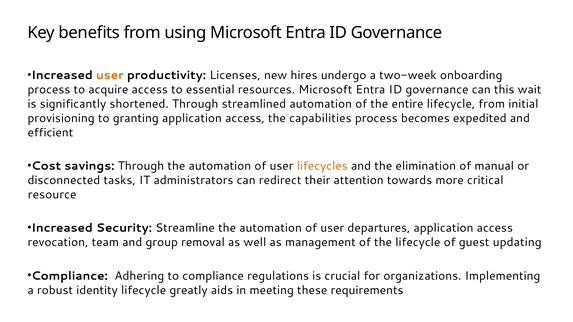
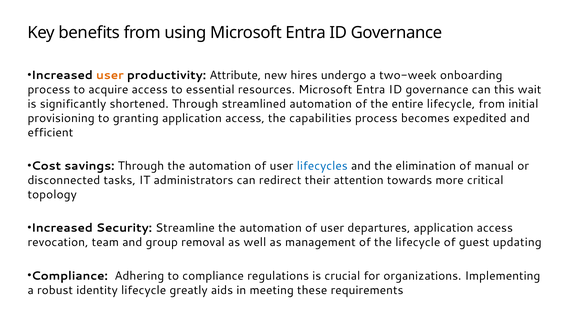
Licenses: Licenses -> Attribute
lifecycles colour: orange -> blue
resource: resource -> topology
